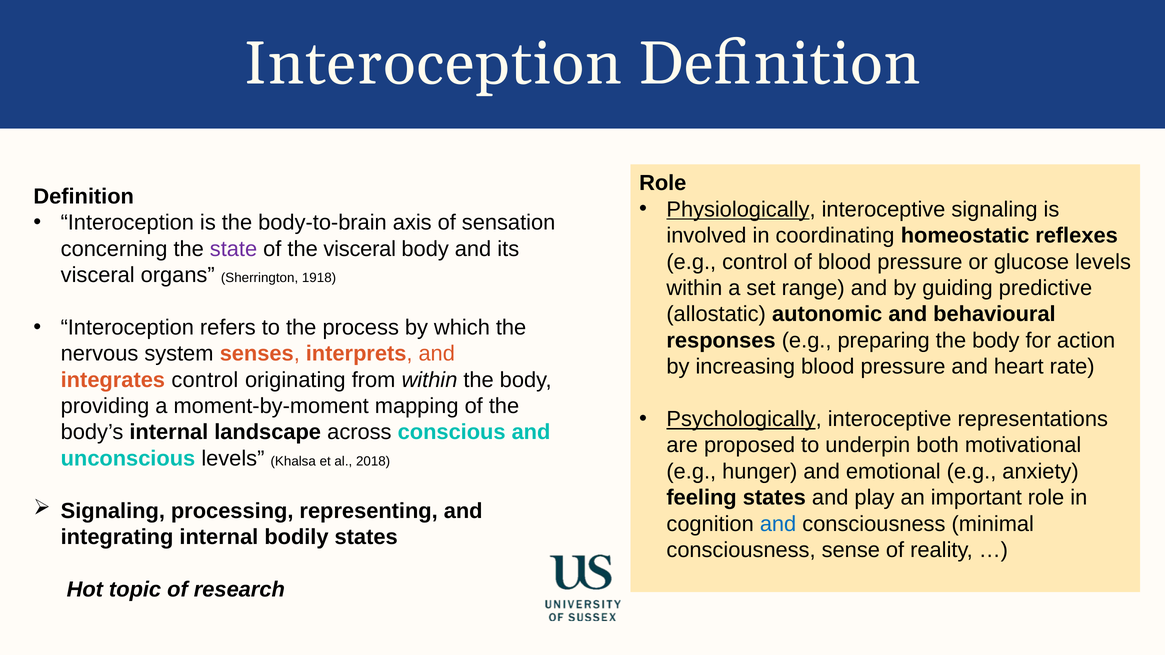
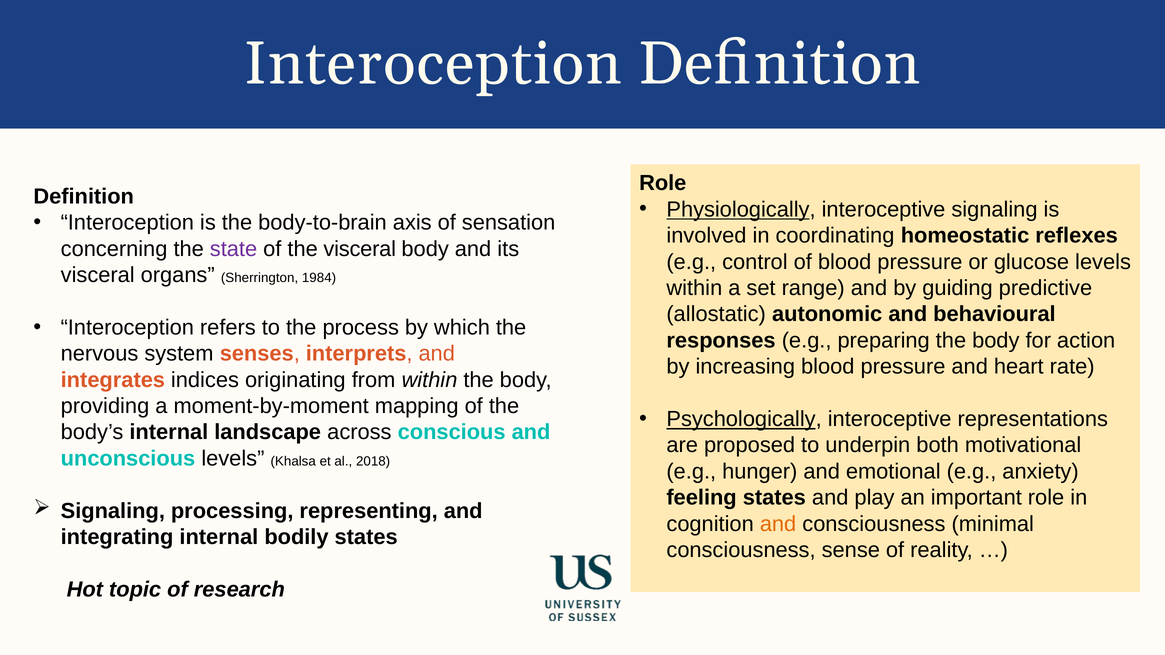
1918: 1918 -> 1984
integrates control: control -> indices
and at (778, 524) colour: blue -> orange
